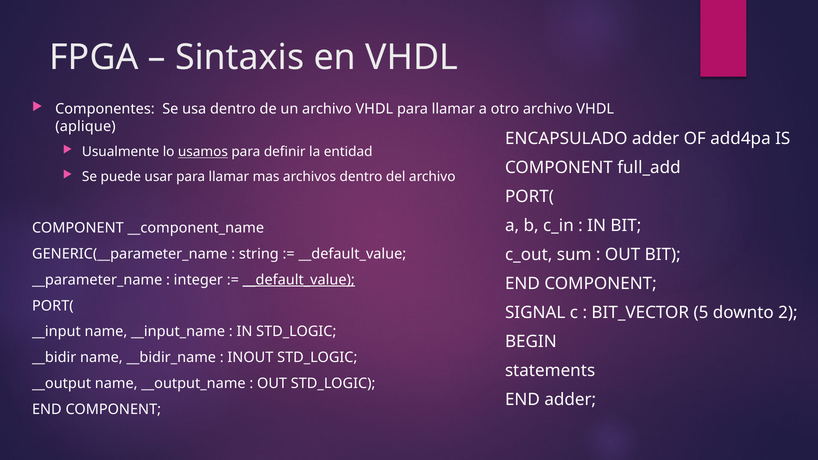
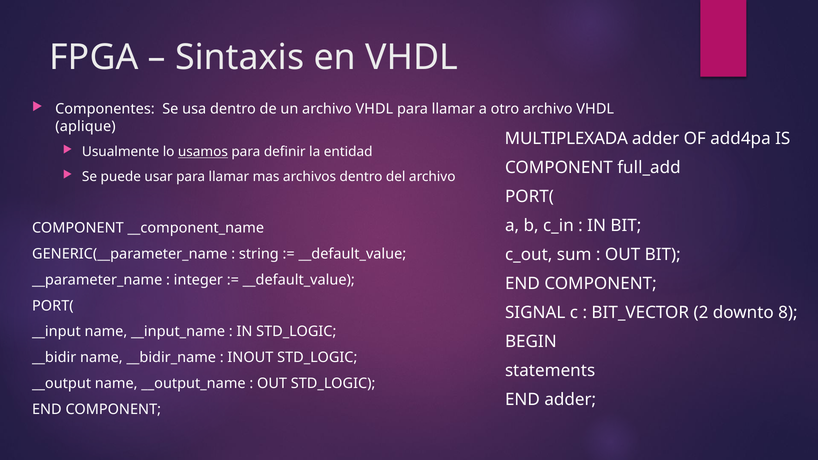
ENCAPSULADO: ENCAPSULADO -> MULTIPLEXADA
__default_value at (299, 280) underline: present -> none
5: 5 -> 2
2: 2 -> 8
